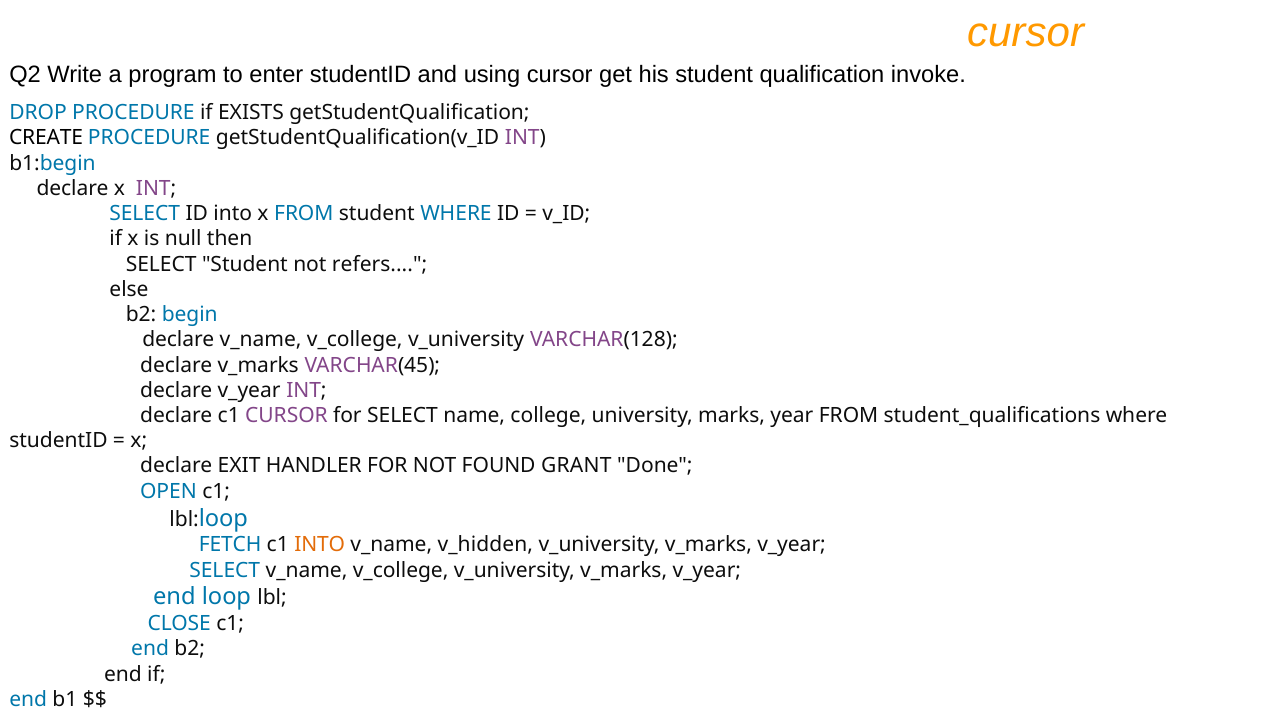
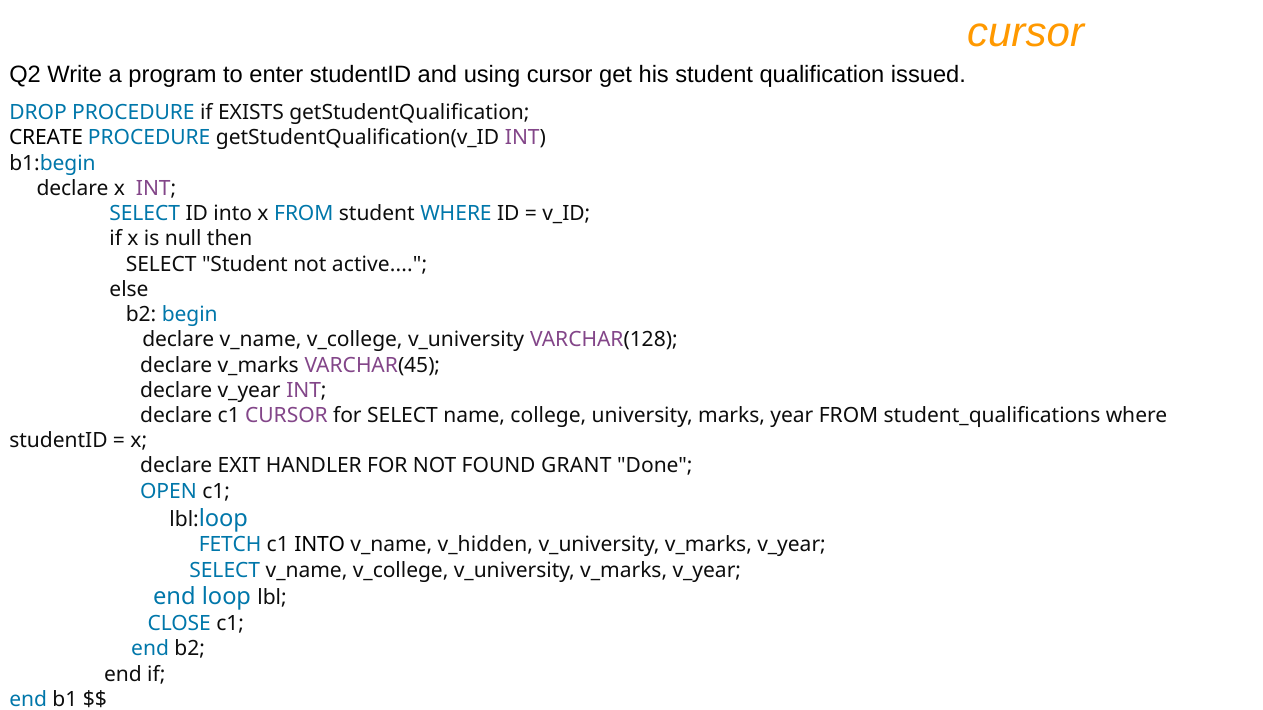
invoke: invoke -> issued
refers: refers -> active
INTO at (320, 545) colour: orange -> black
